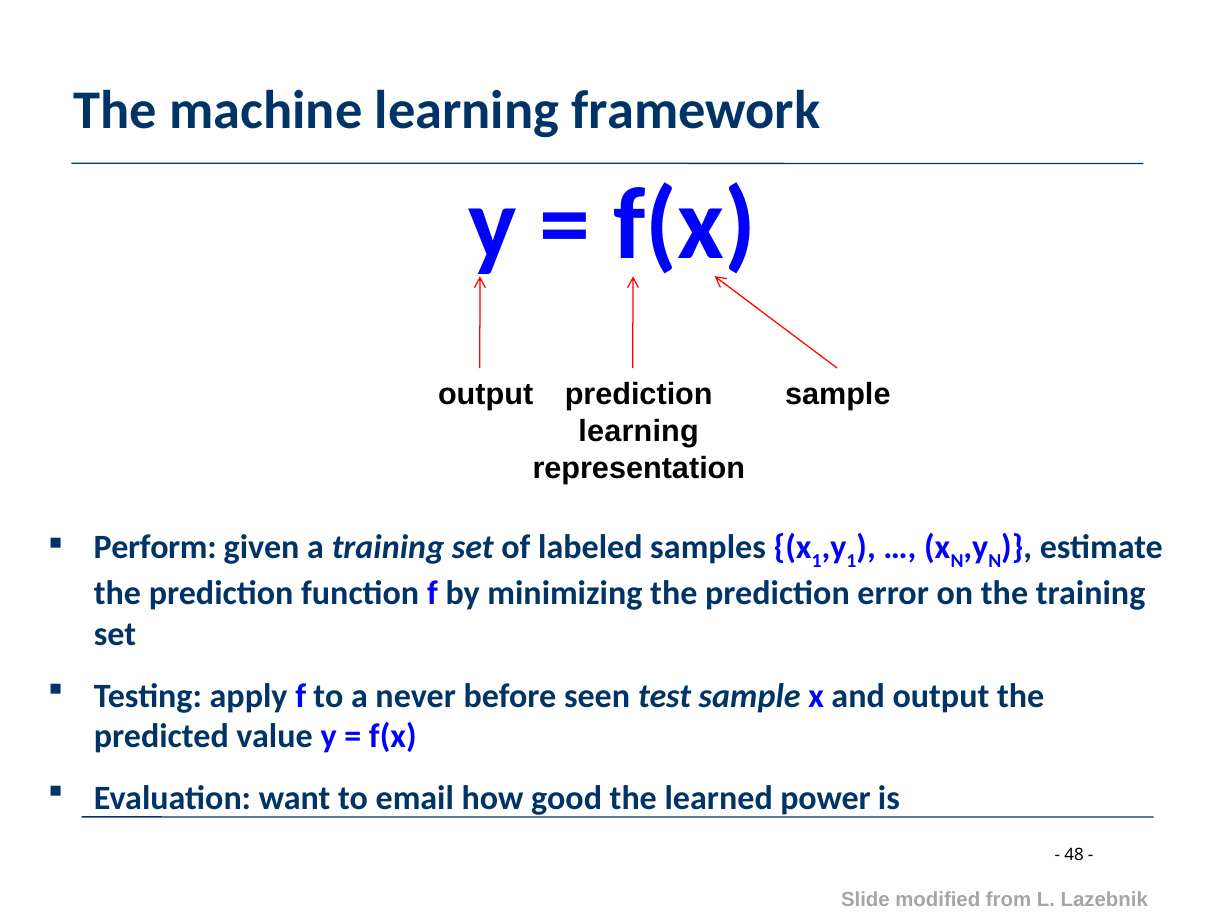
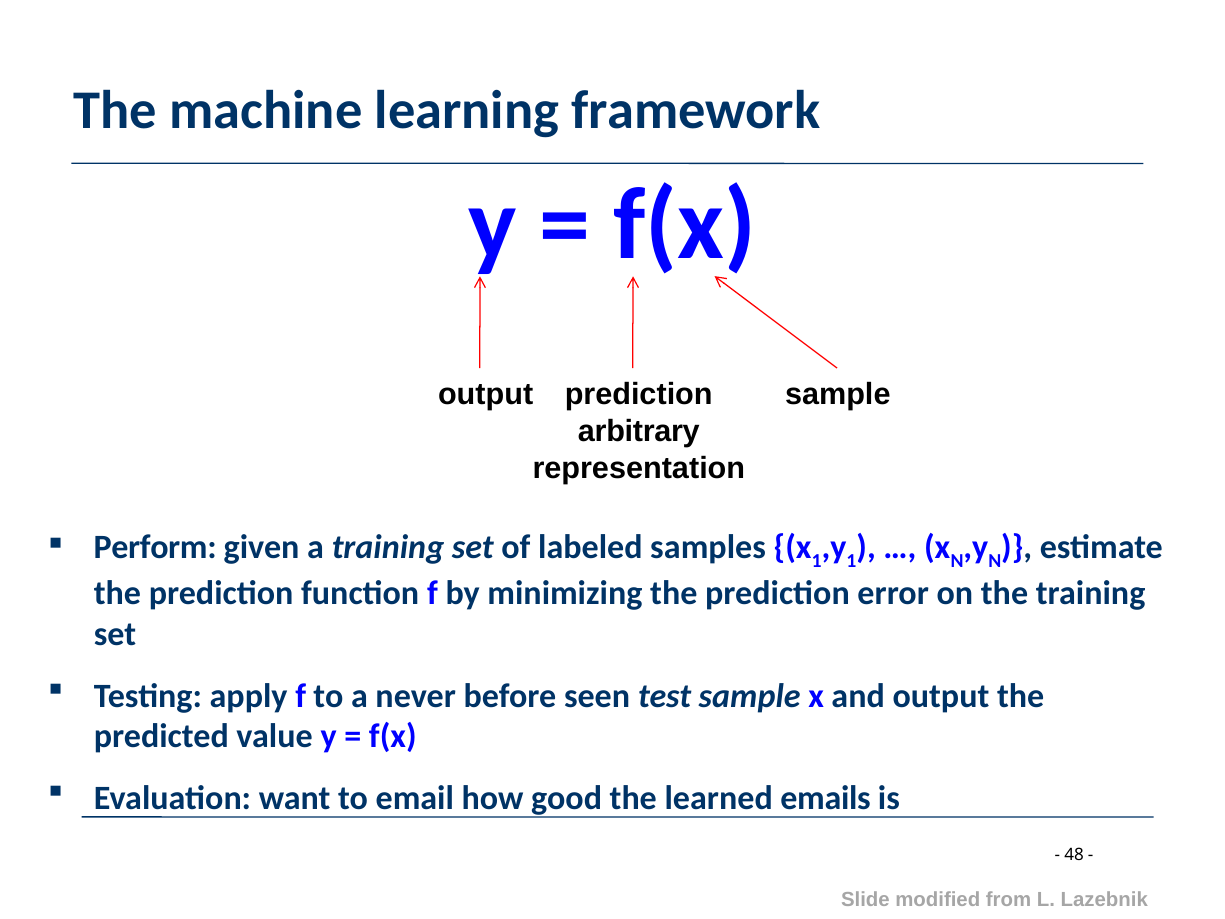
learning at (639, 431): learning -> arbitrary
power: power -> emails
